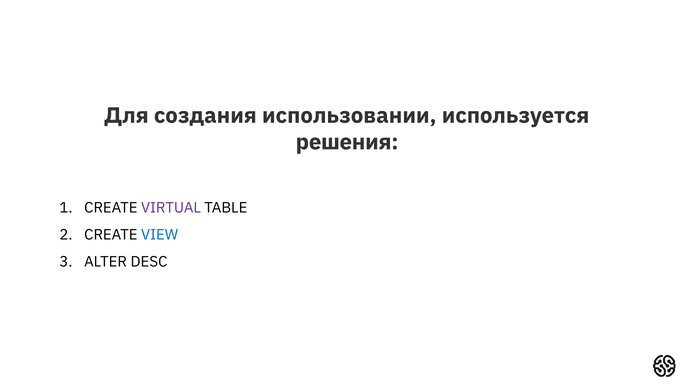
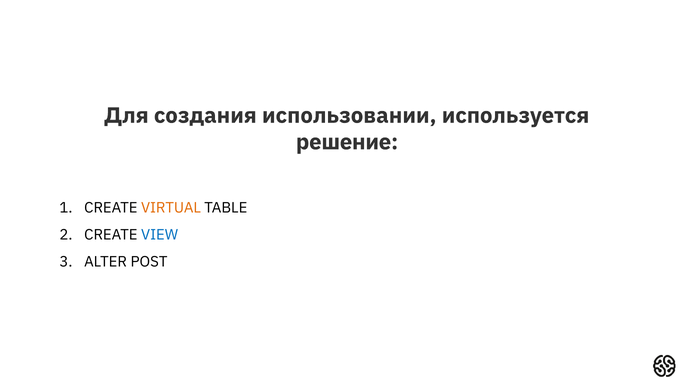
решения: решения -> решение
VIRTUAL colour: purple -> orange
DESC: DESC -> POST
